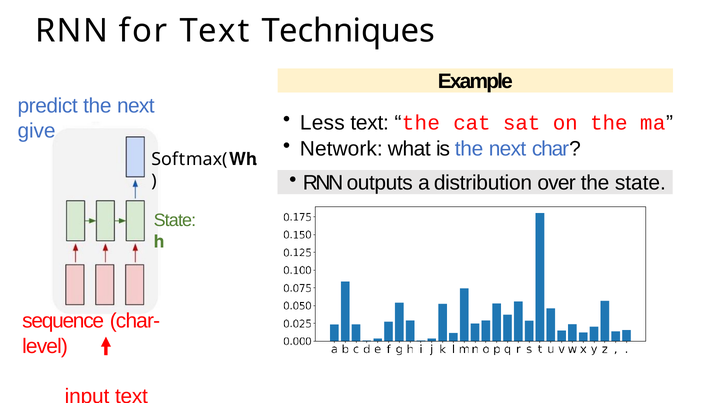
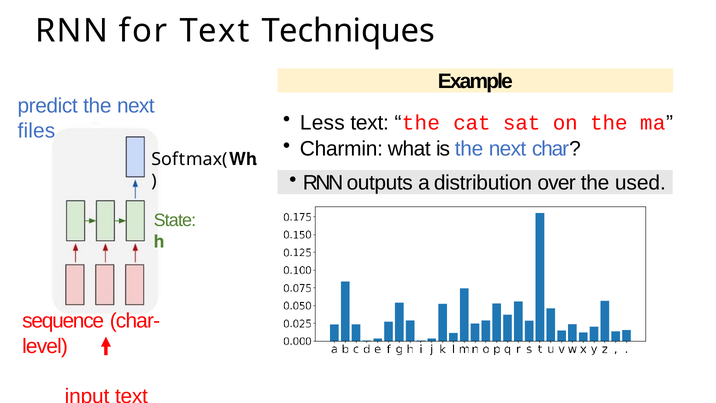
give: give -> files
Network: Network -> Charmin
the state: state -> used
